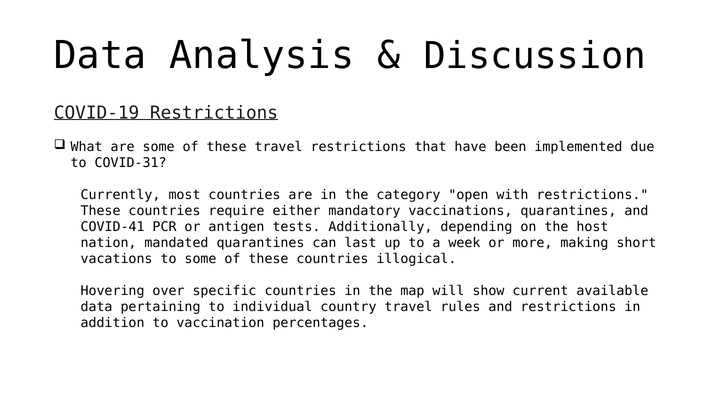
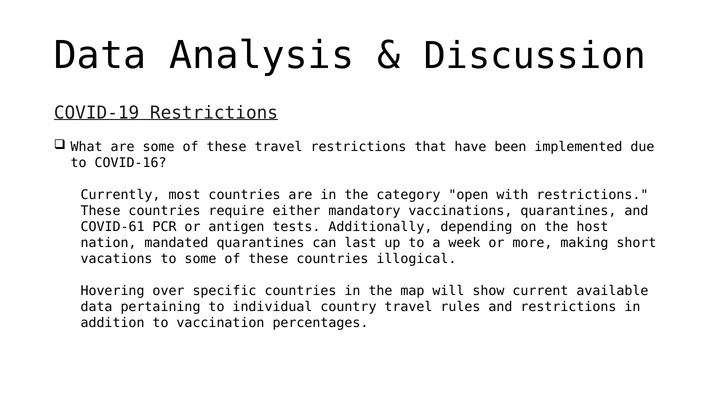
COVID-31: COVID-31 -> COVID-16
COVID-41: COVID-41 -> COVID-61
